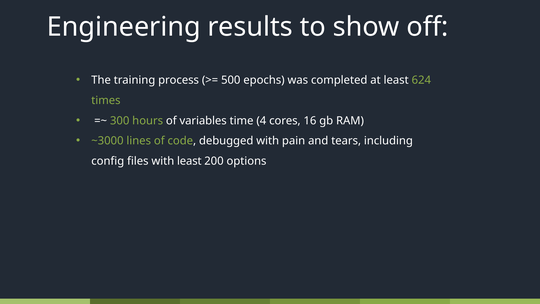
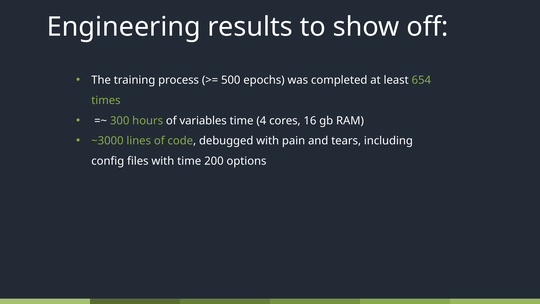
624: 624 -> 654
with least: least -> time
